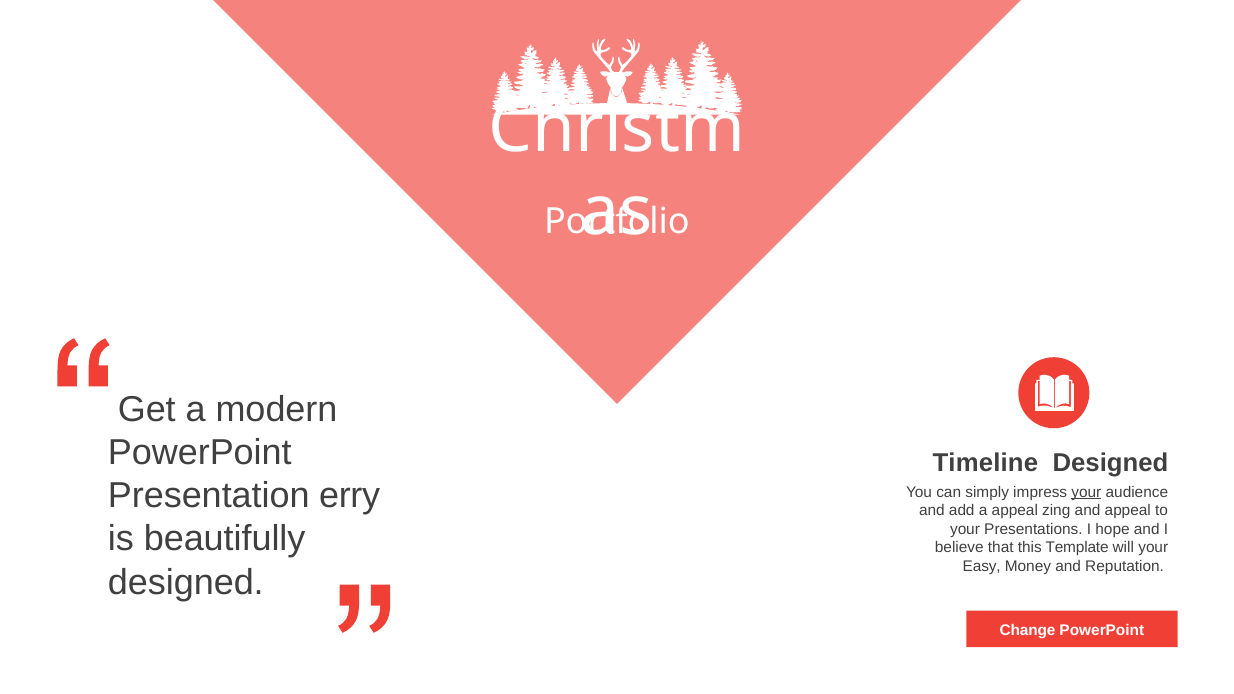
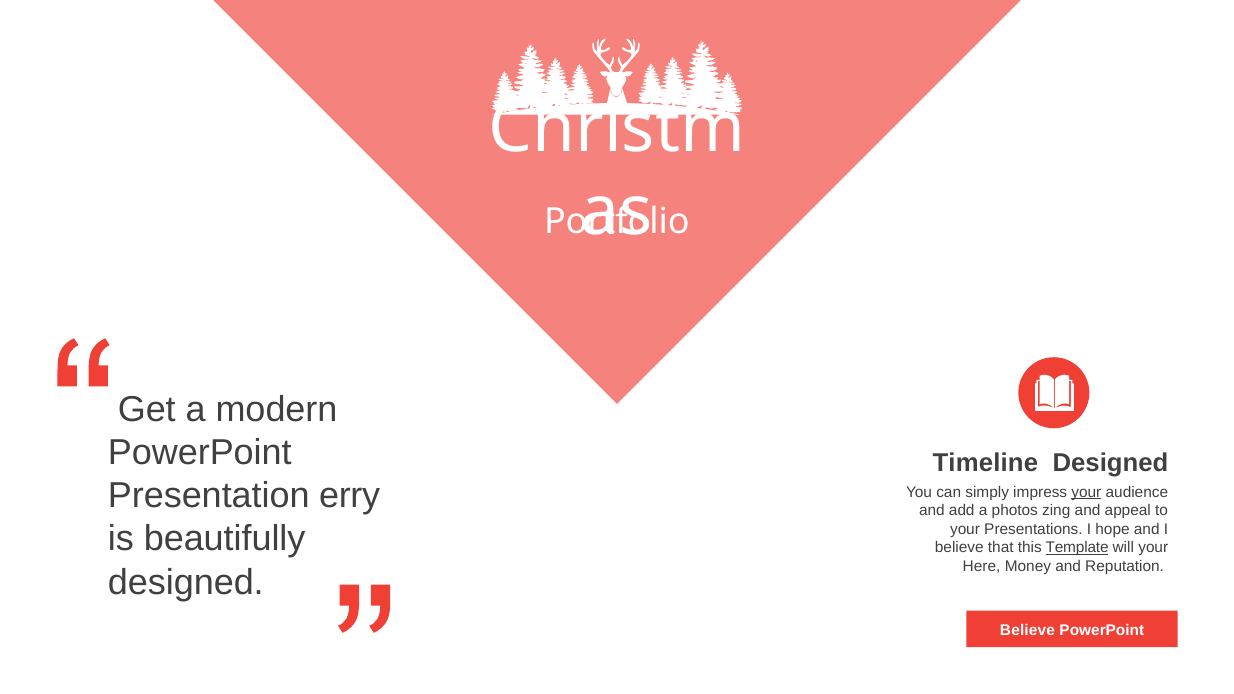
a appeal: appeal -> photos
Template underline: none -> present
Easy: Easy -> Here
Change at (1028, 630): Change -> Believe
